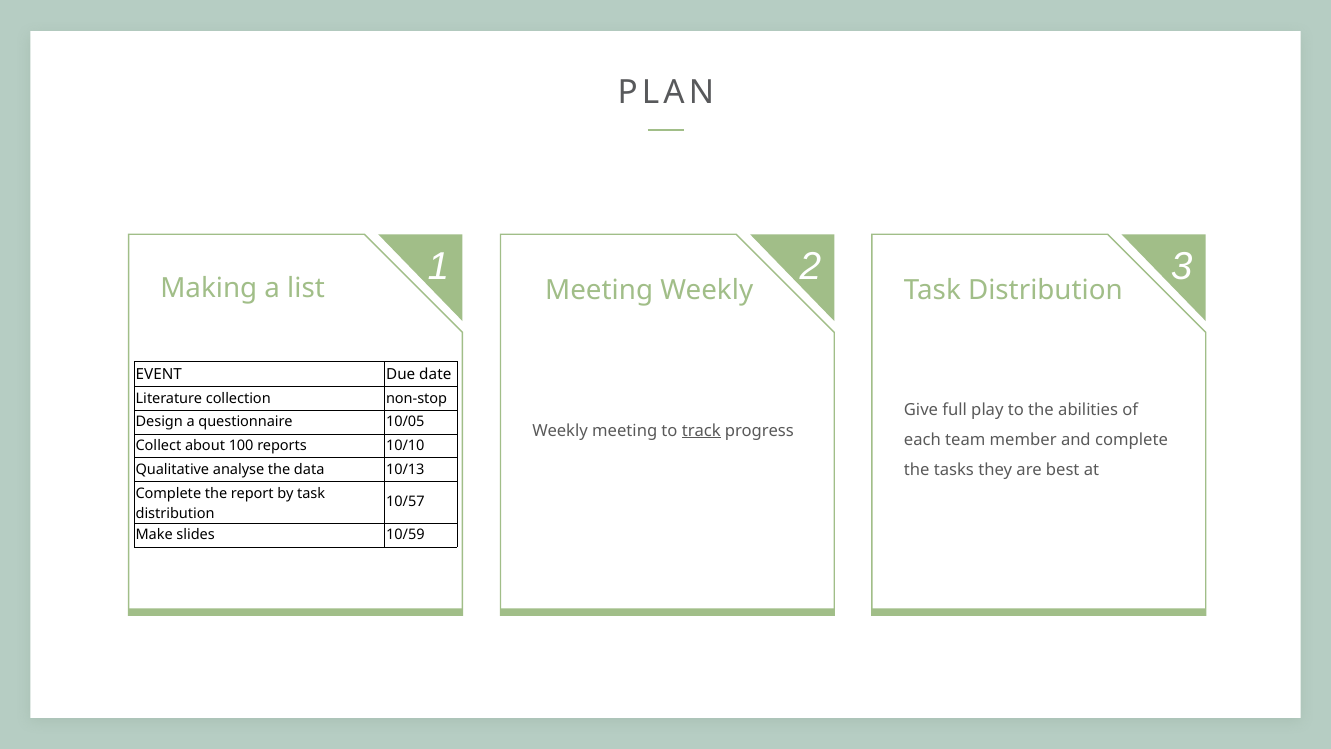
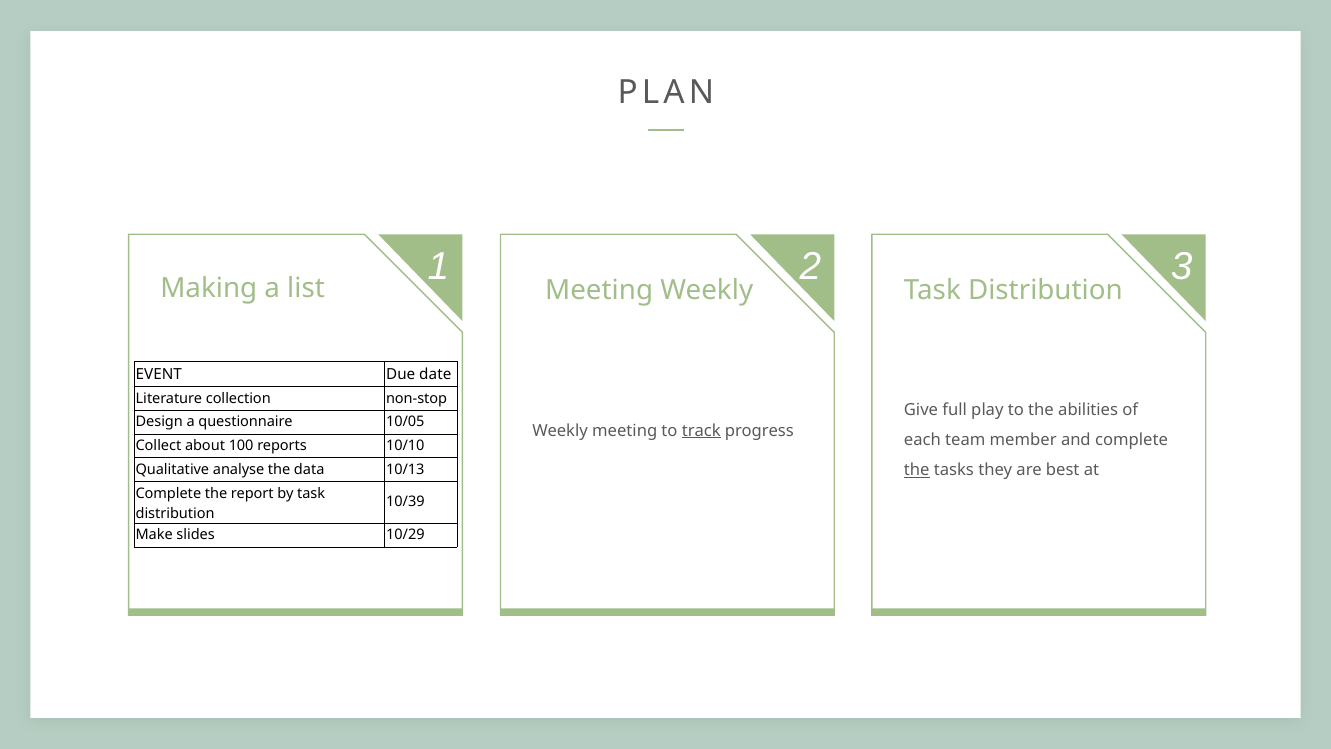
the at (917, 470) underline: none -> present
10/57: 10/57 -> 10/39
10/59: 10/59 -> 10/29
